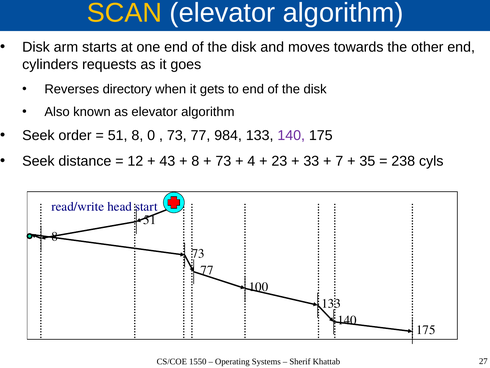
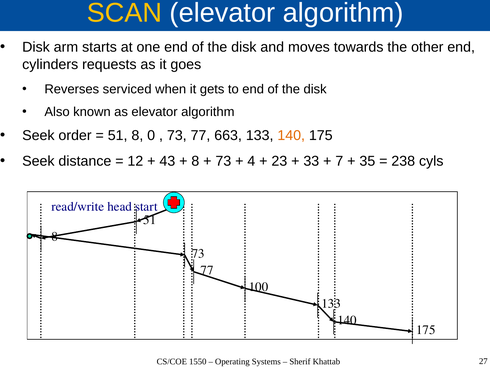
directory: directory -> serviced
984: 984 -> 663
140 at (291, 135) colour: purple -> orange
